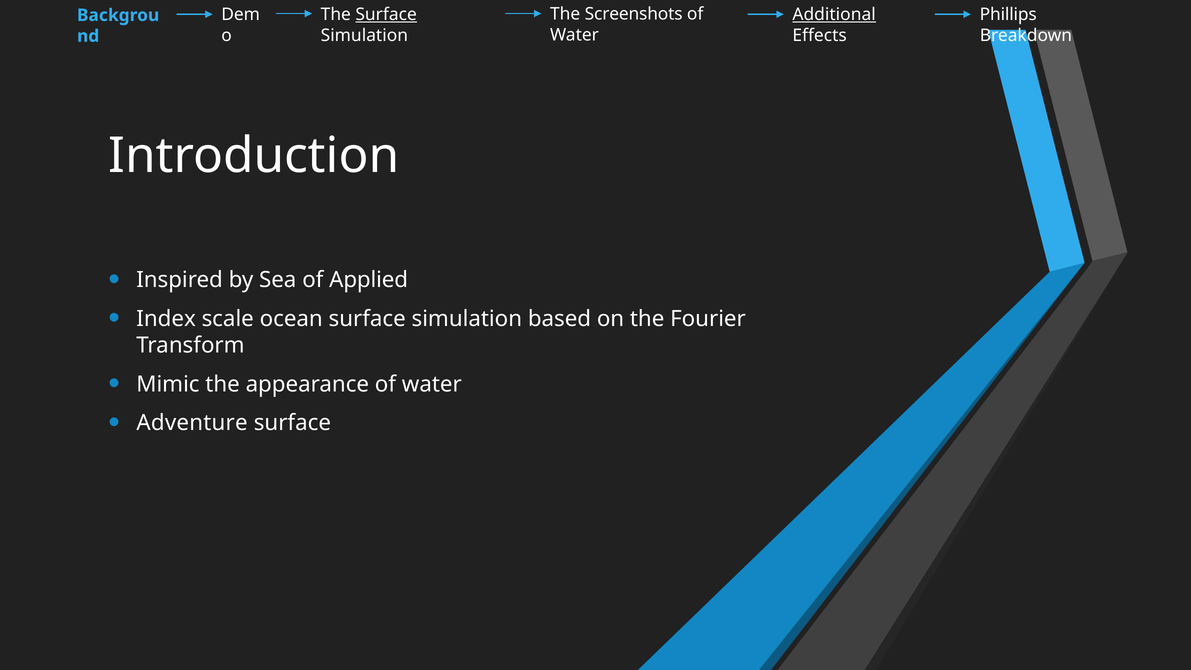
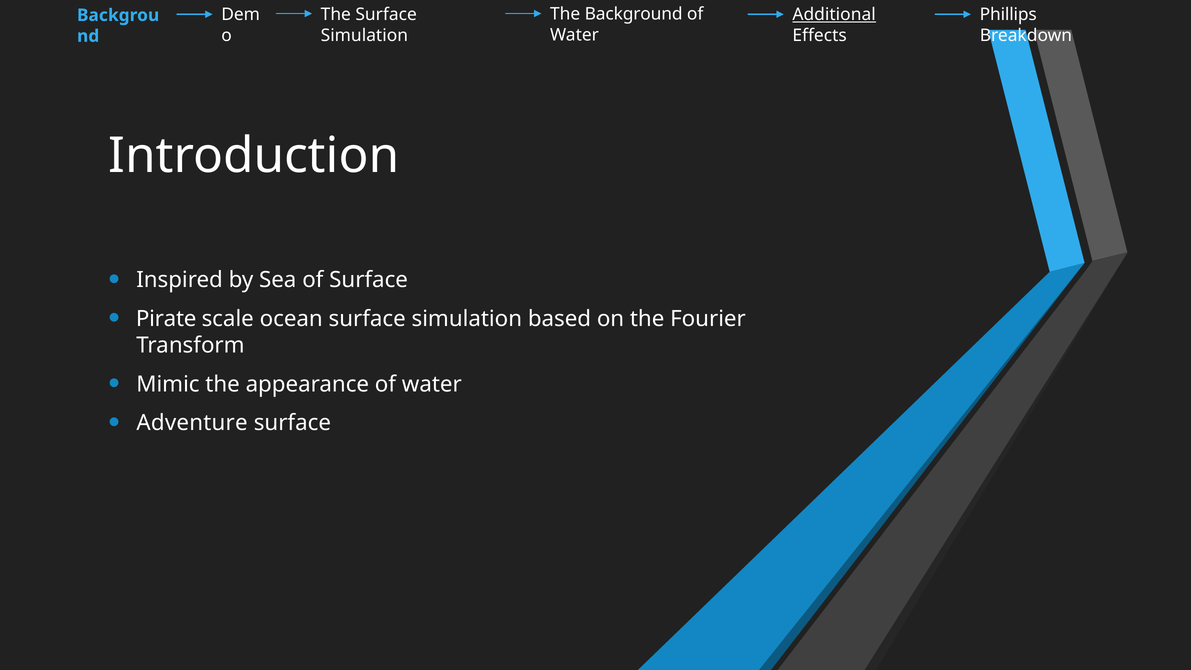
Screenshots: Screenshots -> Background
Surface at (386, 15) underline: present -> none
of Applied: Applied -> Surface
Index: Index -> Pirate
